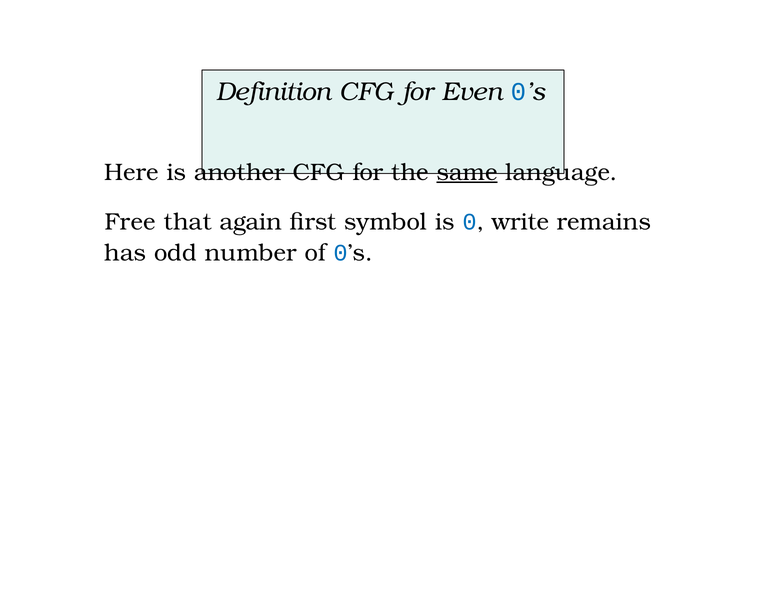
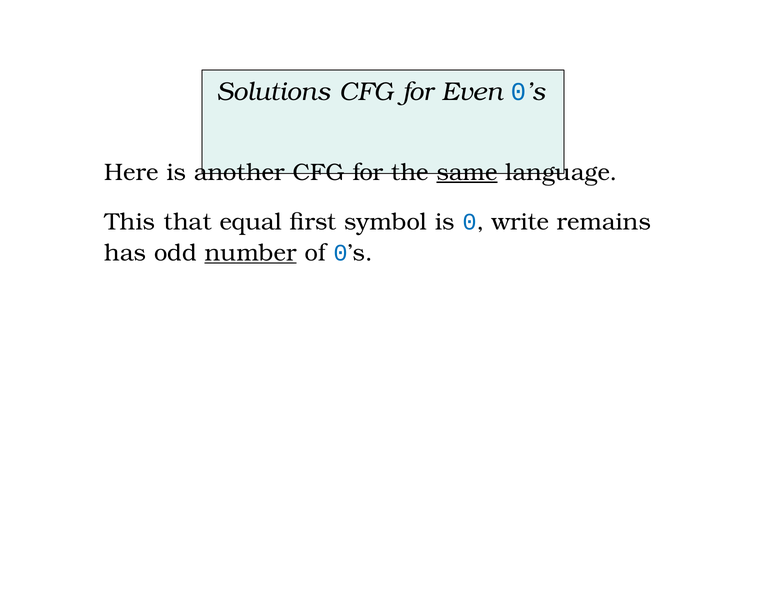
Definition: Definition -> Solutions
Free: Free -> This
again: again -> equal
number underline: none -> present
